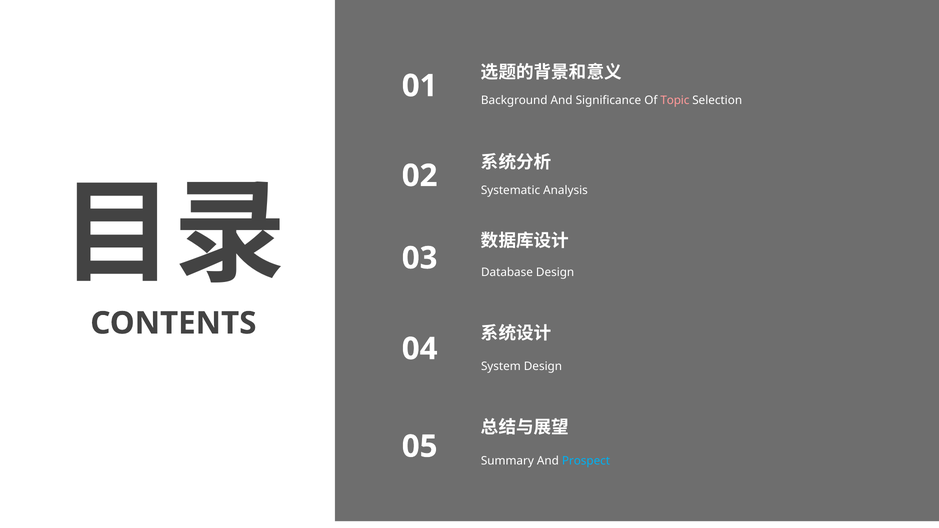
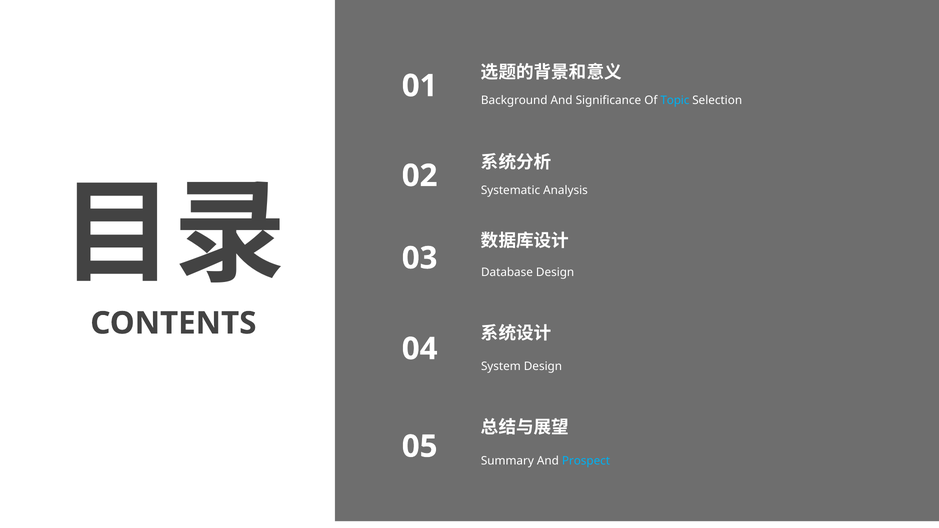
Topic colour: pink -> light blue
